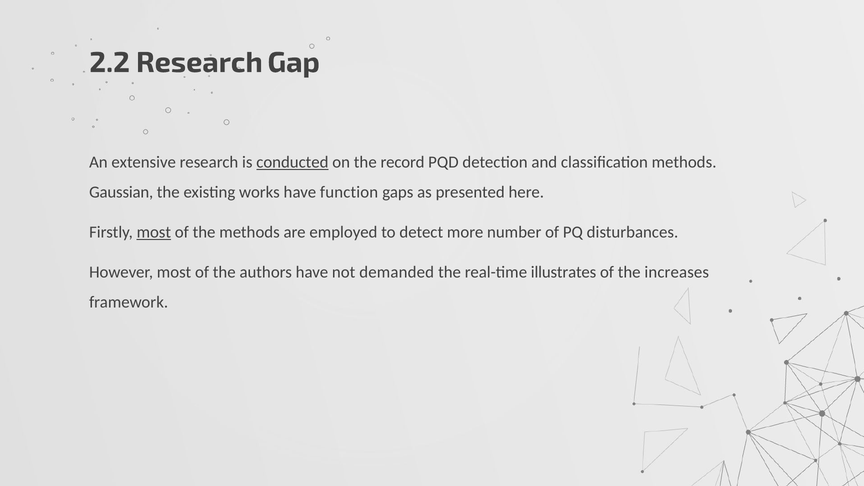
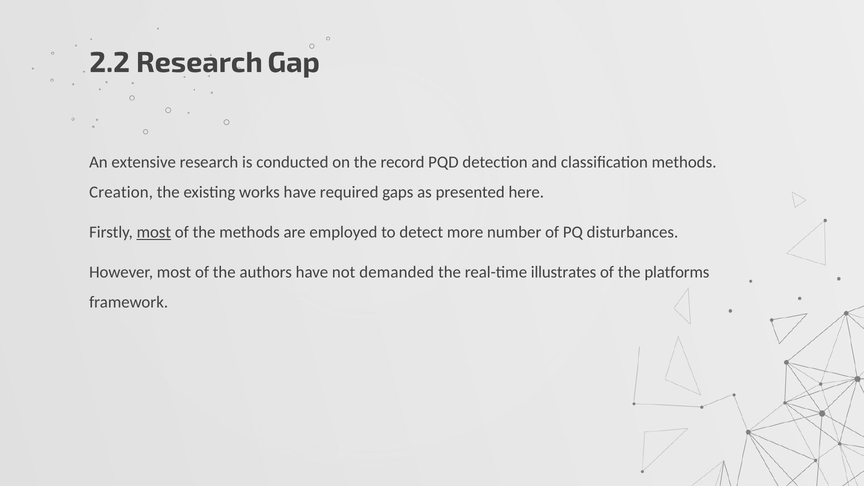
conducted underline: present -> none
Gaussian: Gaussian -> Creation
function: function -> required
increases: increases -> platforms
